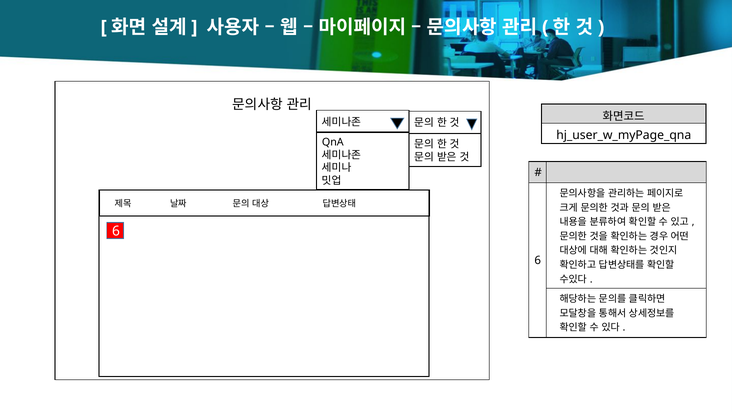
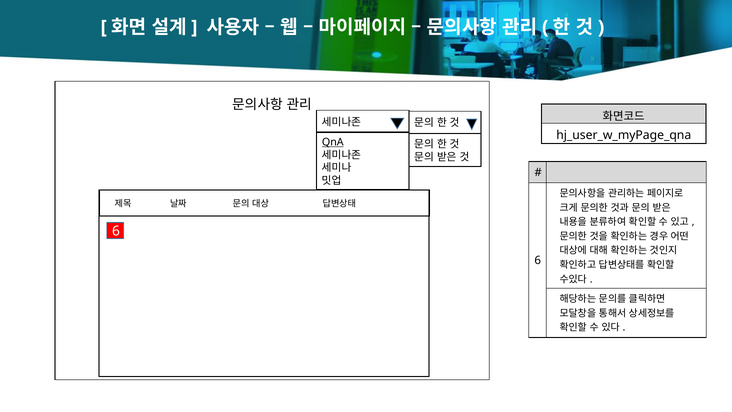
QnA underline: none -> present
